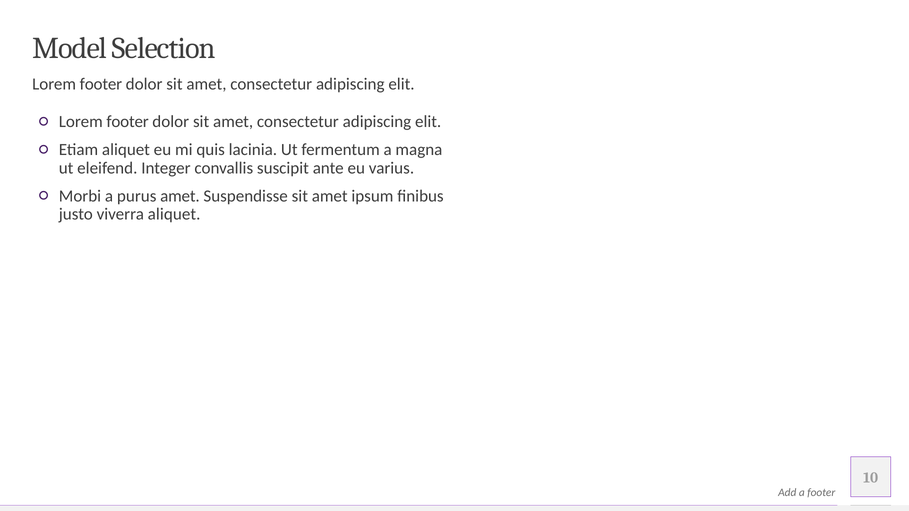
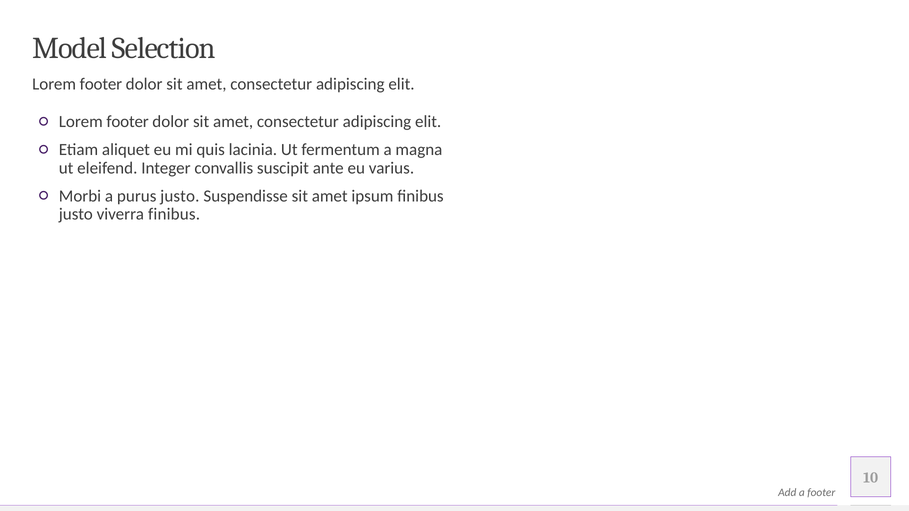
purus amet: amet -> justo
viverra aliquet: aliquet -> finibus
